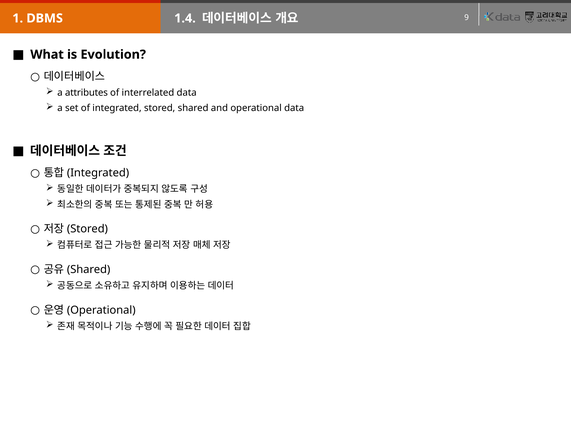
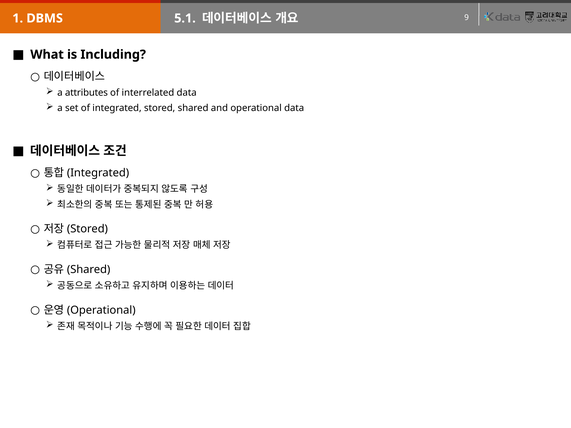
1.4: 1.4 -> 5.1
Evolution: Evolution -> Including
